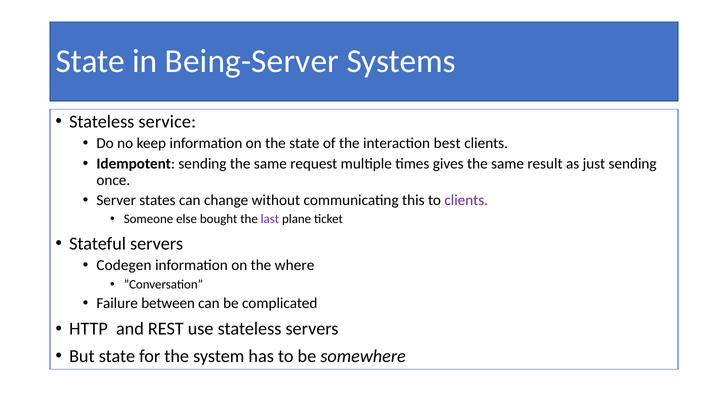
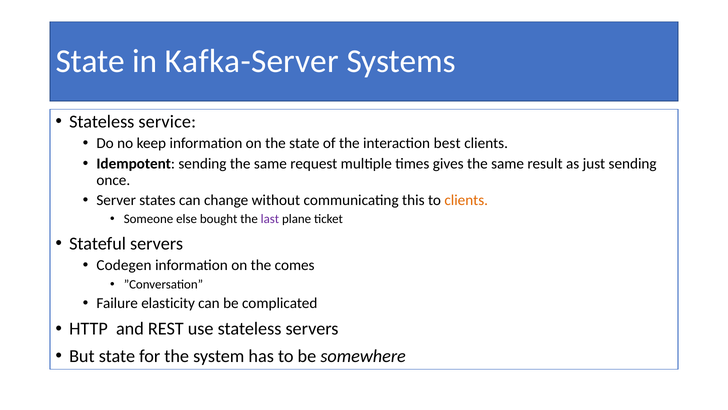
Being-Server: Being-Server -> Kafka-Server
clients at (466, 200) colour: purple -> orange
where: where -> comes
between: between -> elasticity
